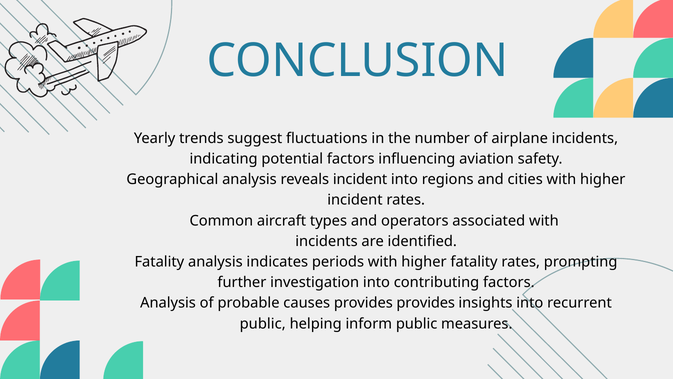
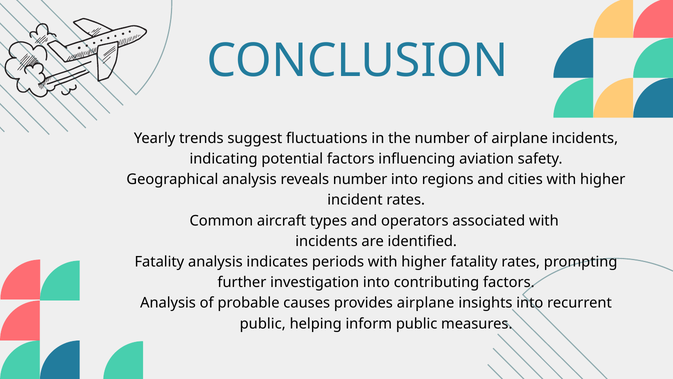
reveals incident: incident -> number
provides provides: provides -> airplane
